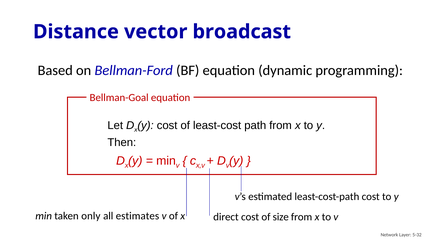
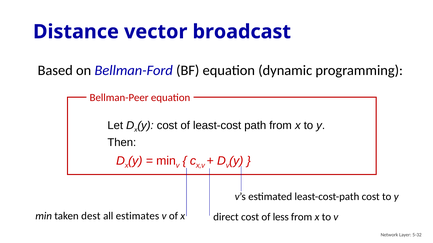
Bellman-Goal: Bellman-Goal -> Bellman-Peer
only: only -> dest
size: size -> less
